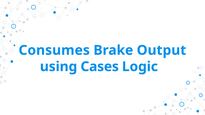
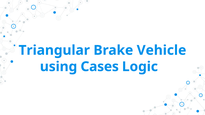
Consumes: Consumes -> Triangular
Output: Output -> Vehicle
